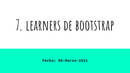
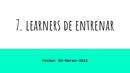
bootstrap: bootstrap -> entrenar
